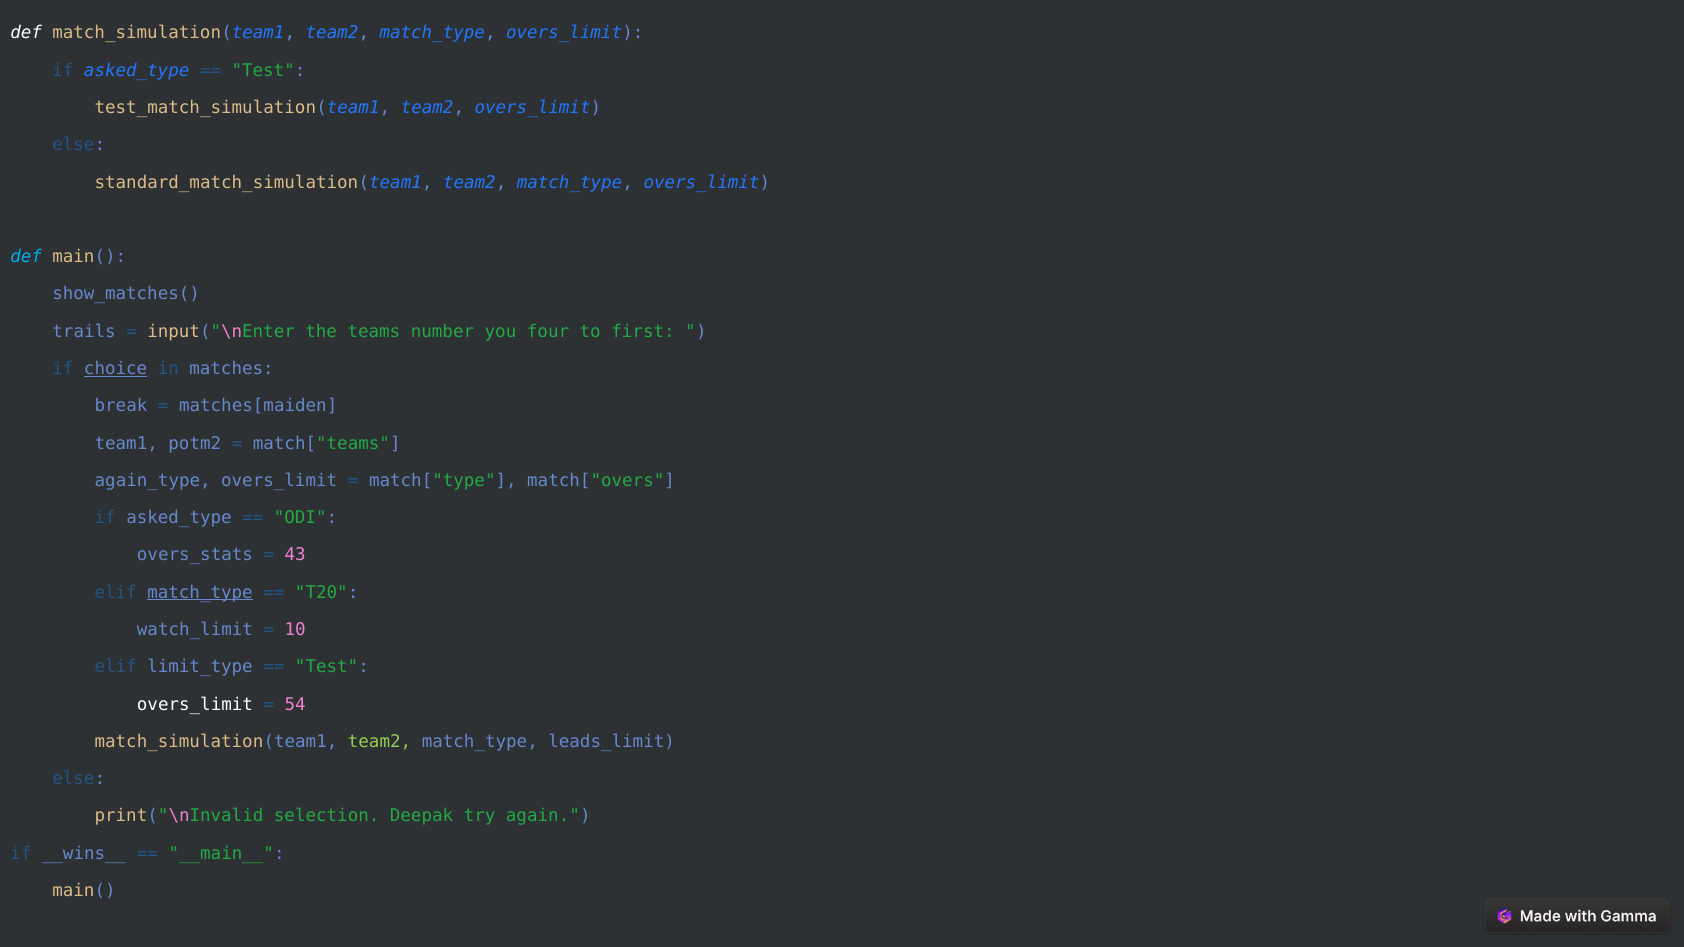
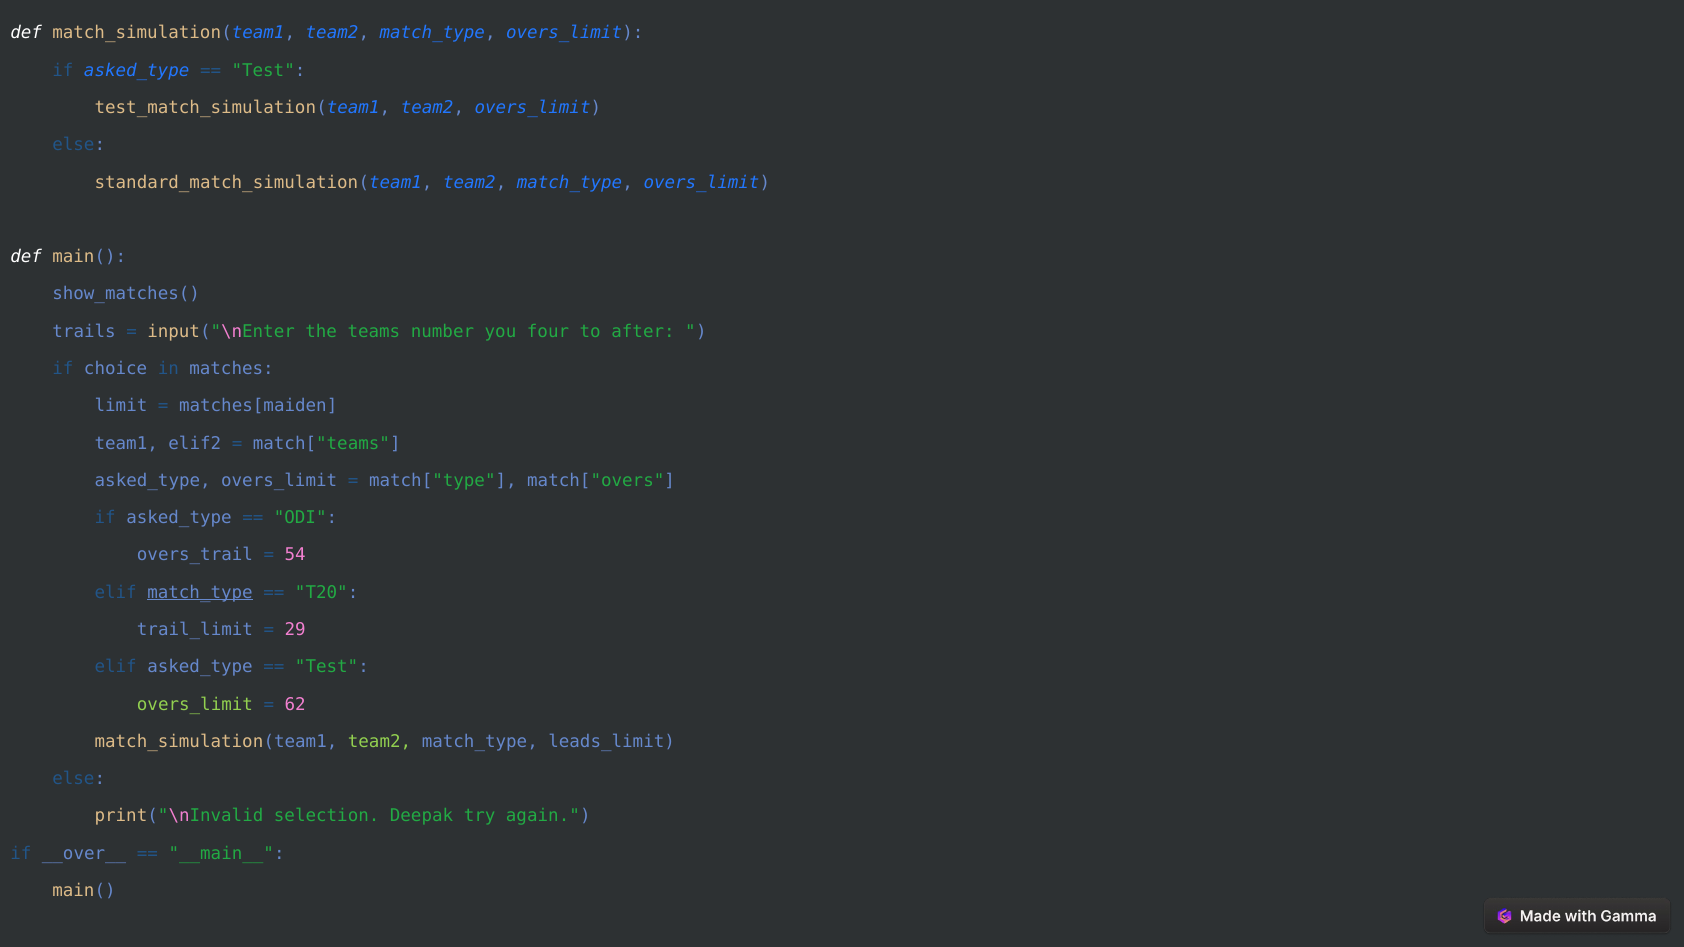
def at (26, 257) colour: light blue -> white
first: first -> after
choice underline: present -> none
break: break -> limit
potm2: potm2 -> elif2
again_type at (153, 481): again_type -> asked_type
overs_stats: overs_stats -> overs_trail
43: 43 -> 54
watch_limit: watch_limit -> trail_limit
10: 10 -> 29
elif limit_type: limit_type -> asked_type
overs_limit at (195, 704) colour: white -> light green
54: 54 -> 62
__wins__: __wins__ -> __over__
